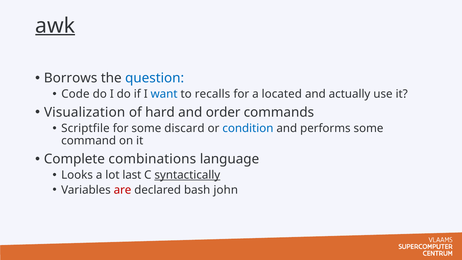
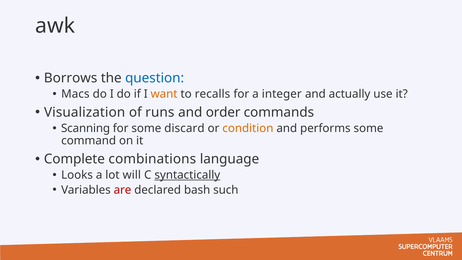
awk underline: present -> none
Code: Code -> Macs
want colour: blue -> orange
located: located -> integer
hard: hard -> runs
Scriptfile: Scriptfile -> Scanning
condition colour: blue -> orange
last: last -> will
john: john -> such
